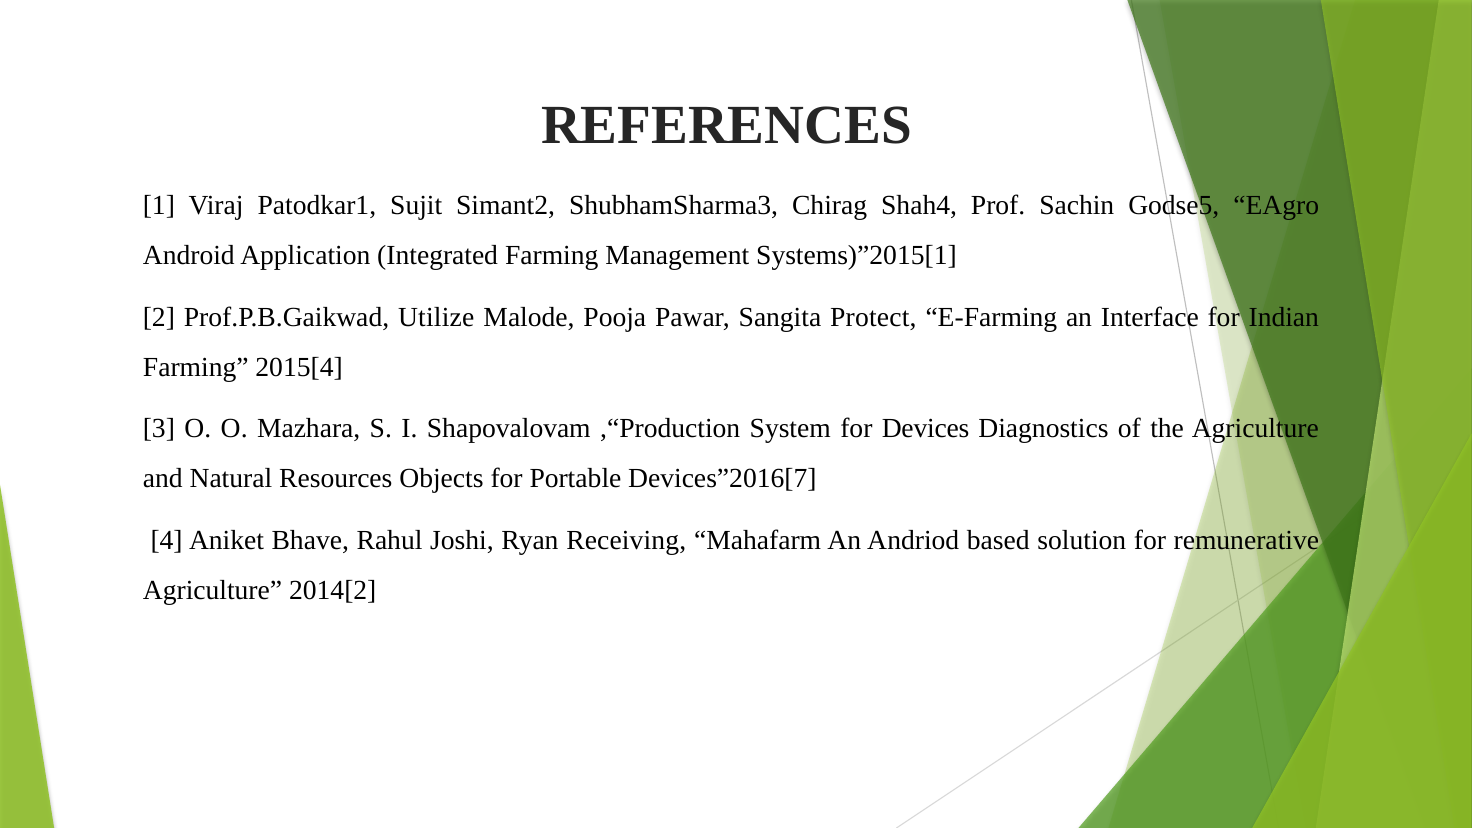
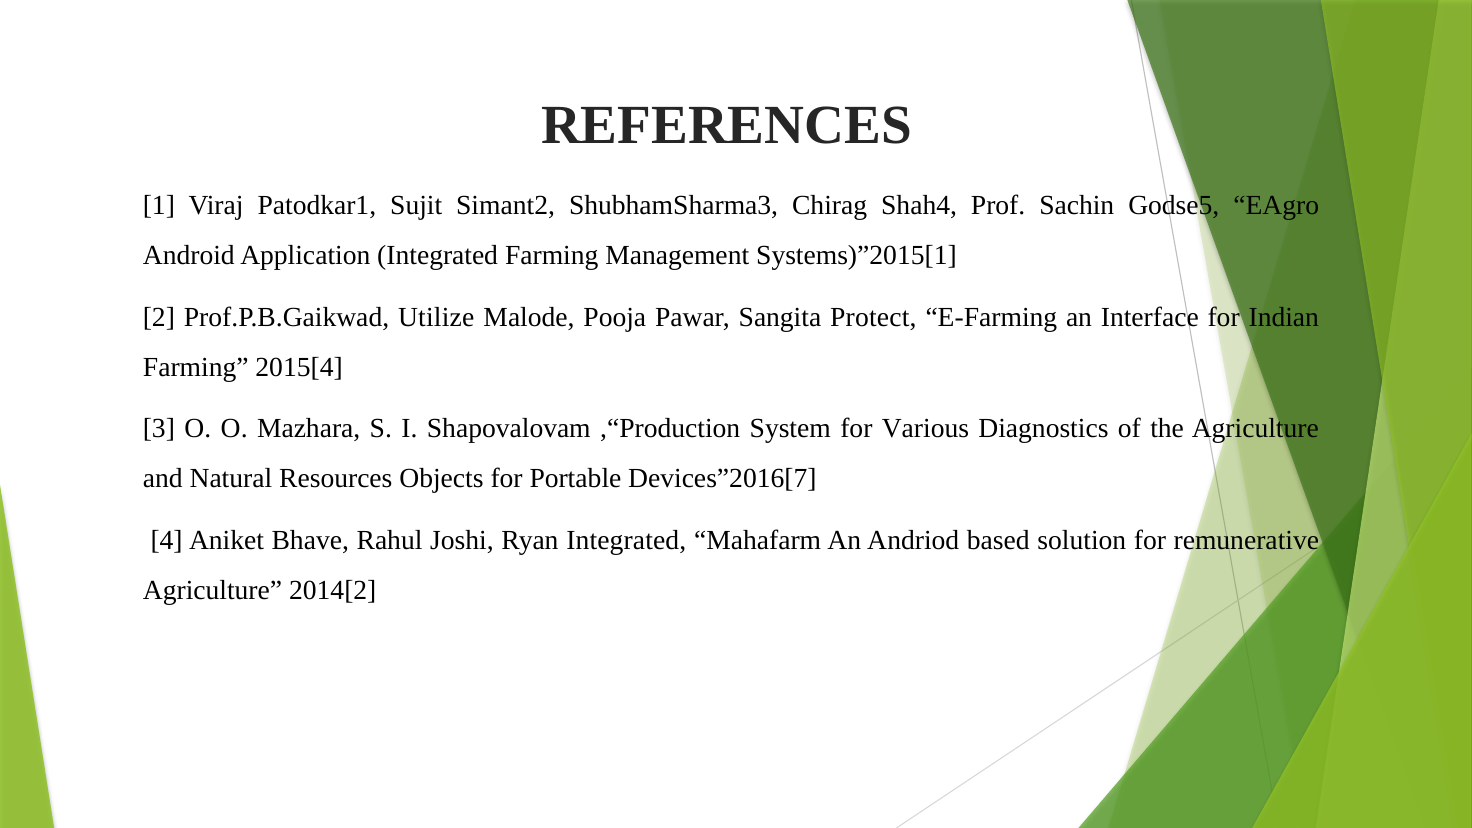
Devices: Devices -> Various
Ryan Receiving: Receiving -> Integrated
